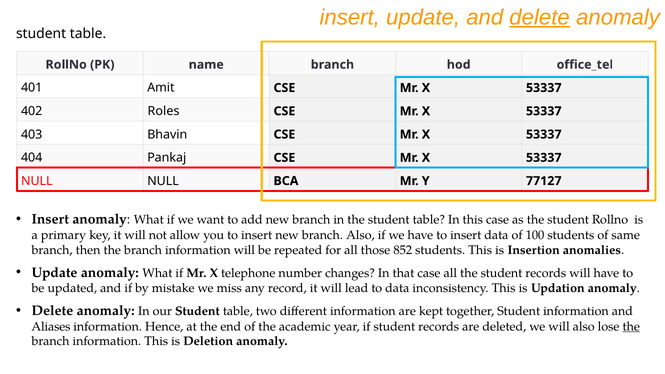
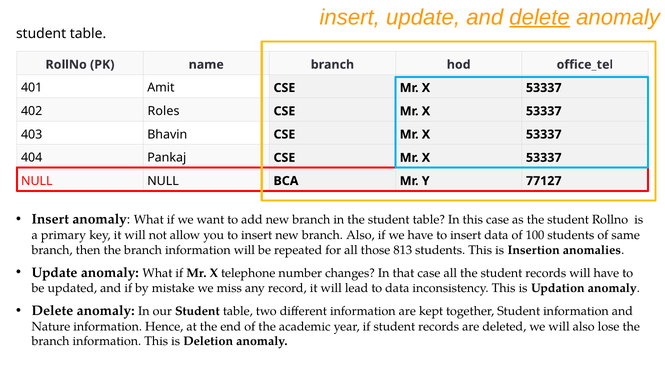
852: 852 -> 813
Aliases: Aliases -> Nature
the at (631, 326) underline: present -> none
